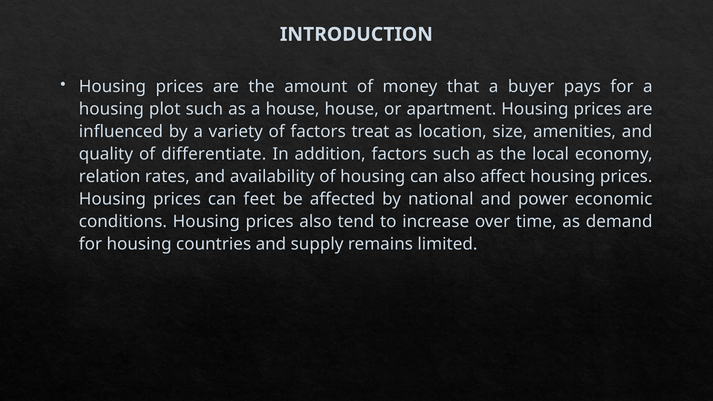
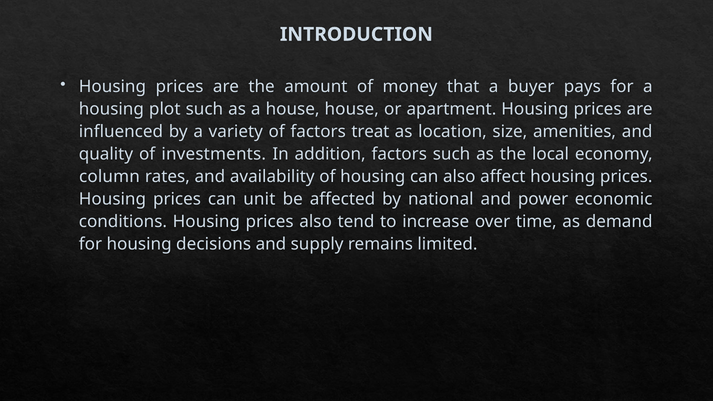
differentiate: differentiate -> investments
relation: relation -> column
feet: feet -> unit
countries: countries -> decisions
